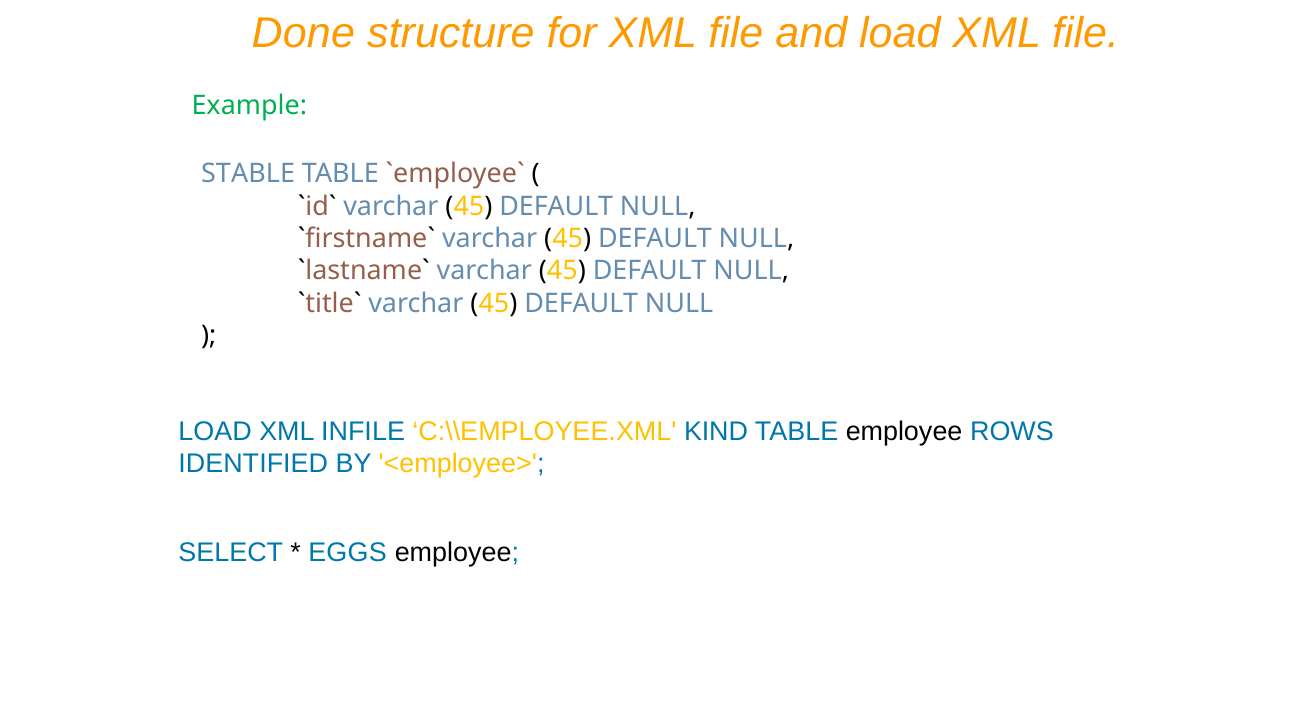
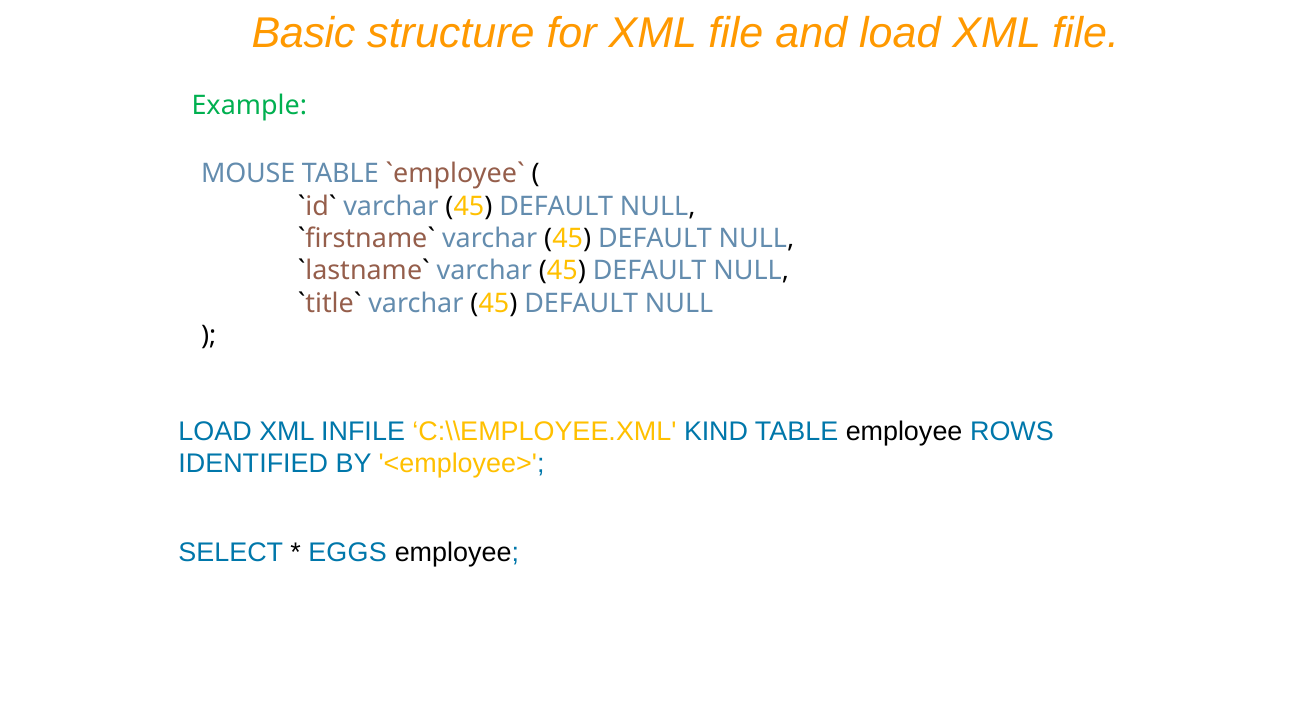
Done: Done -> Basic
STABLE: STABLE -> MOUSE
